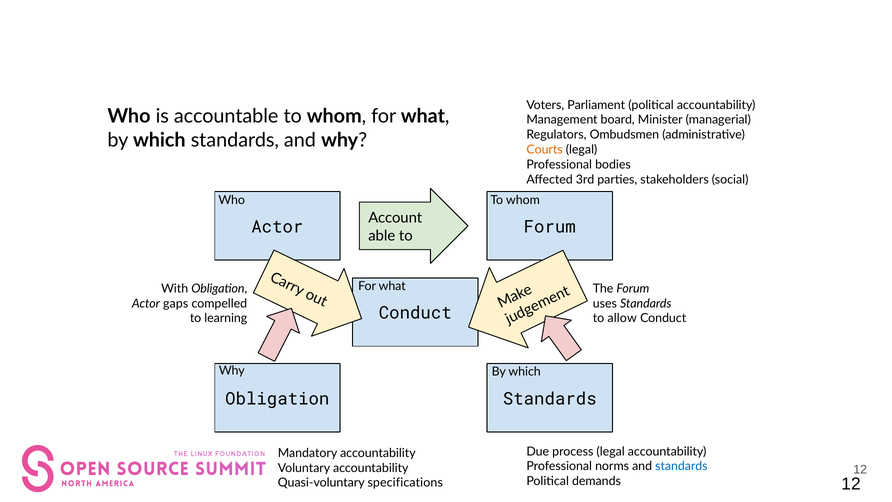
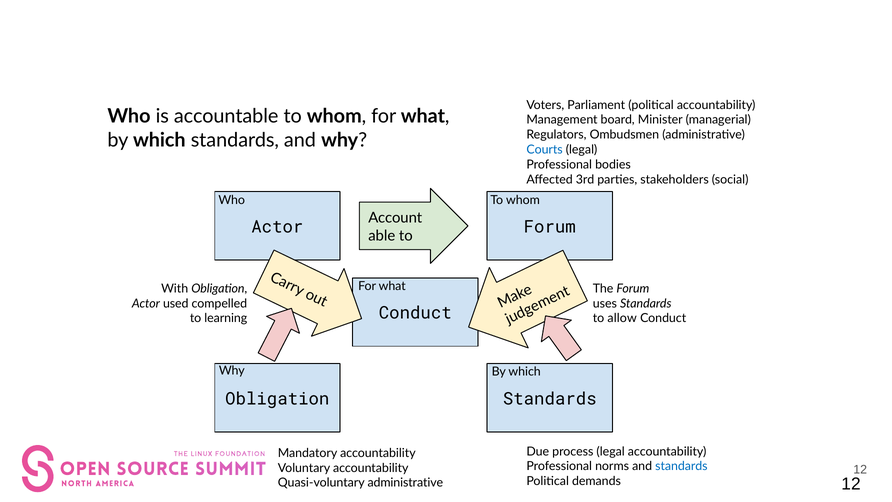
Courts colour: orange -> blue
gaps: gaps -> used
Quasi-voluntary specifications: specifications -> administrative
